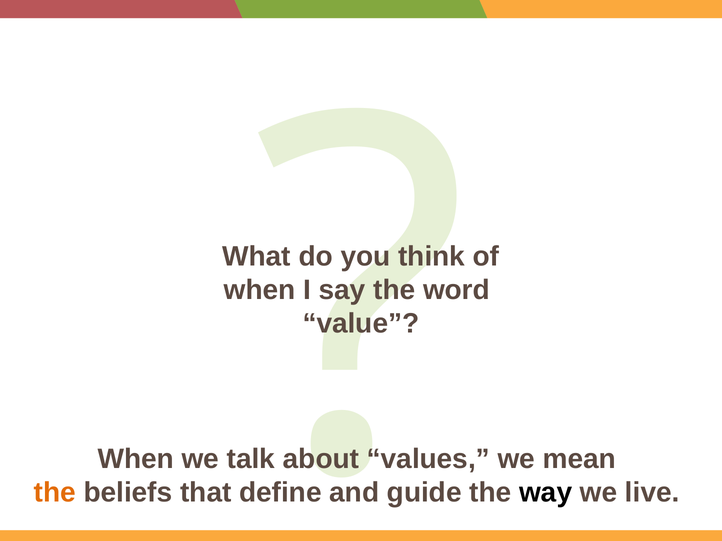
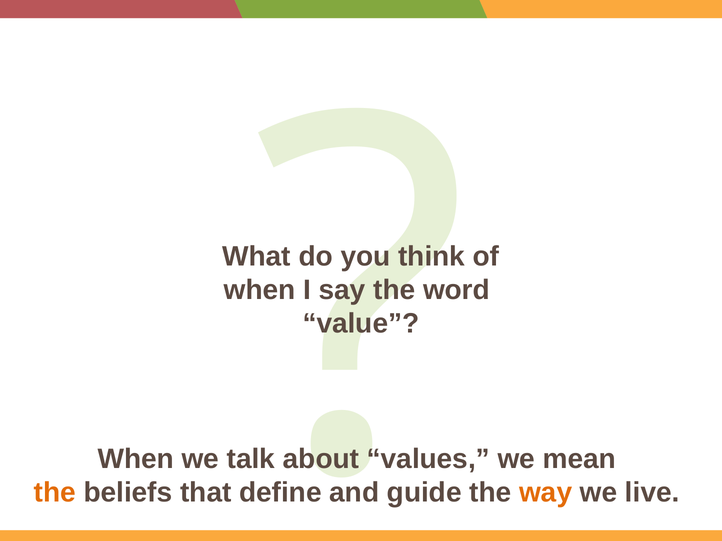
way colour: black -> orange
